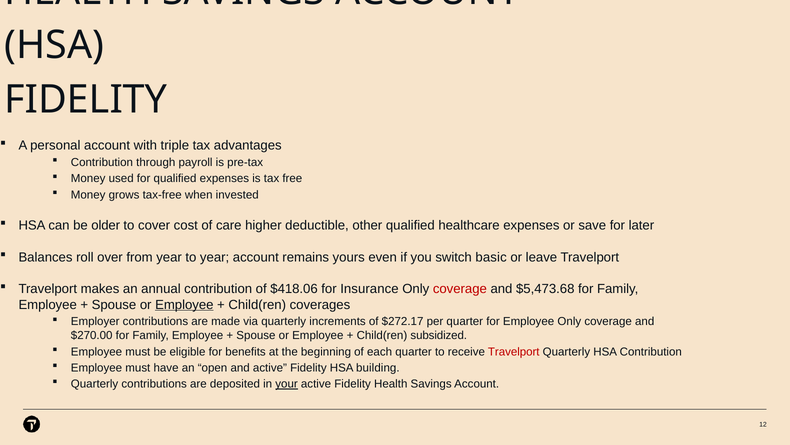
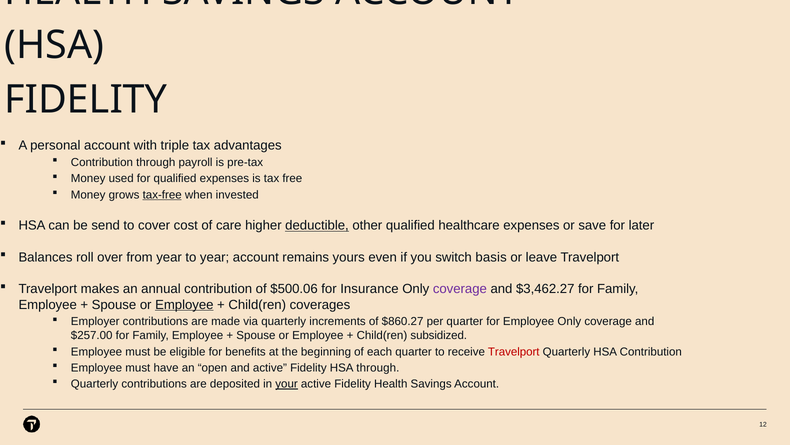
tax-free underline: none -> present
older: older -> send
deductible underline: none -> present
basic: basic -> basis
$418.06: $418.06 -> $500.06
coverage at (460, 288) colour: red -> purple
$5,473.68: $5,473.68 -> $3,462.27
$272.17: $272.17 -> $860.27
$270.00: $270.00 -> $257.00
HSA building: building -> through
